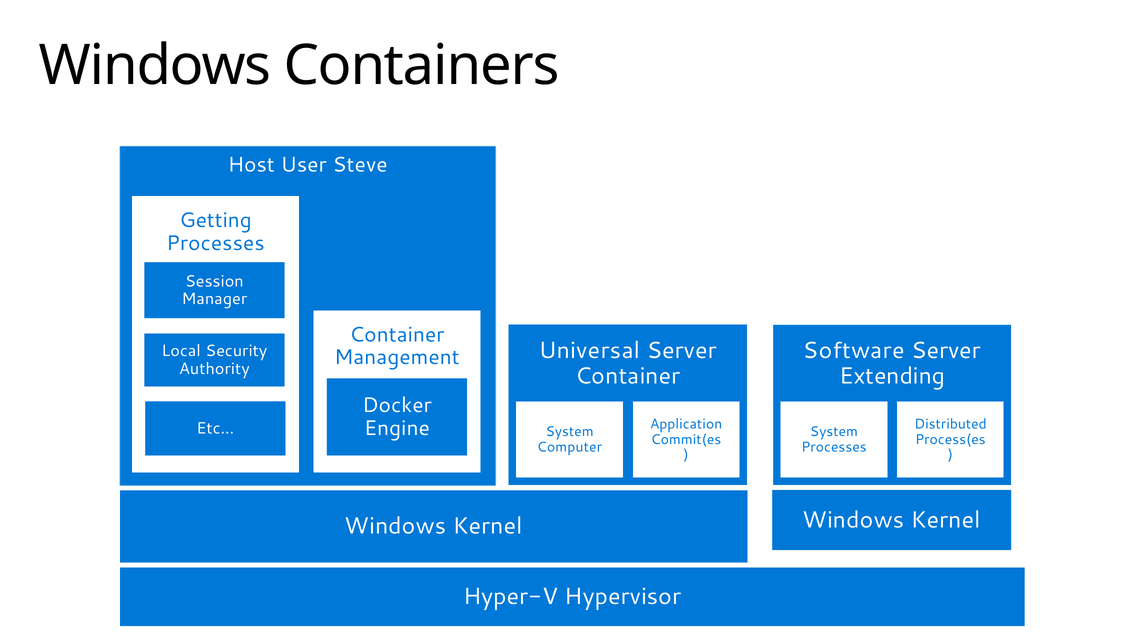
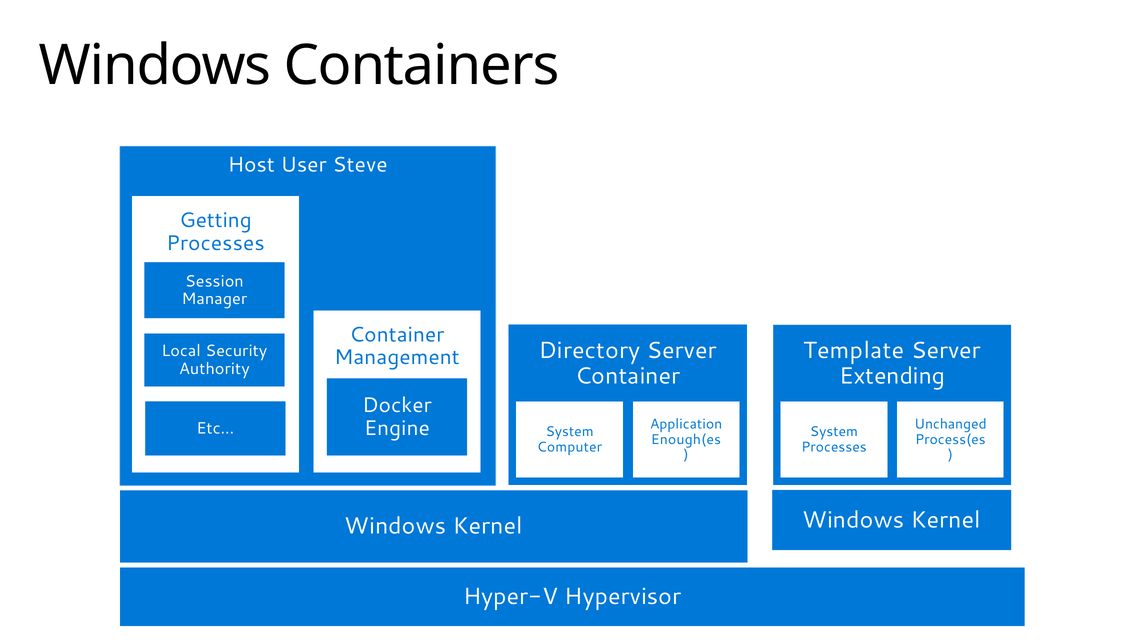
Universal: Universal -> Directory
Software: Software -> Template
Distributed: Distributed -> Unchanged
Commit(es: Commit(es -> Enough(es
